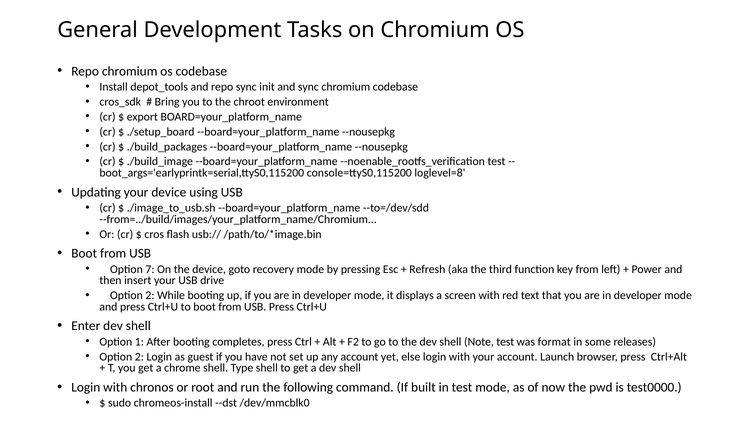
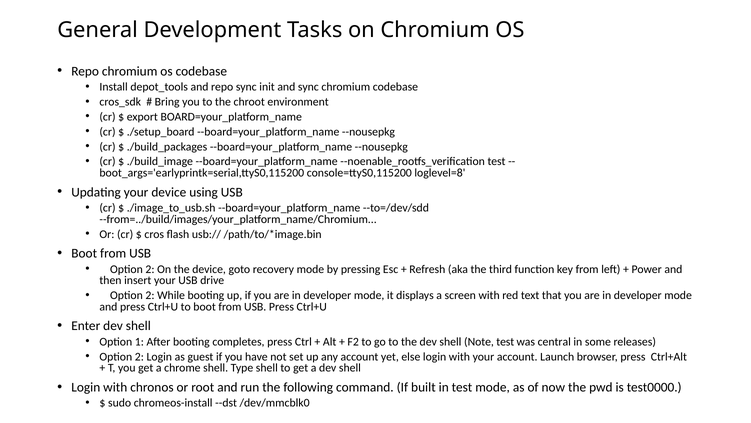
7 at (150, 269): 7 -> 2
format: format -> central
